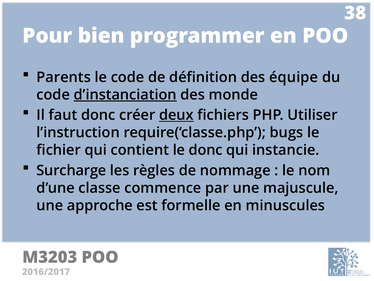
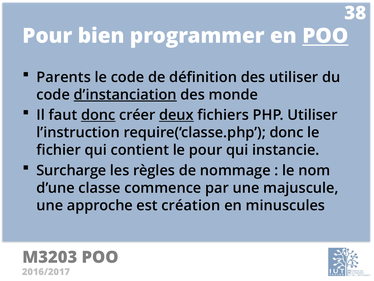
POO at (325, 36) underline: none -> present
des équipe: équipe -> utiliser
donc at (98, 115) underline: none -> present
require(‘classe.php bugs: bugs -> donc
le donc: donc -> pour
formelle: formelle -> création
